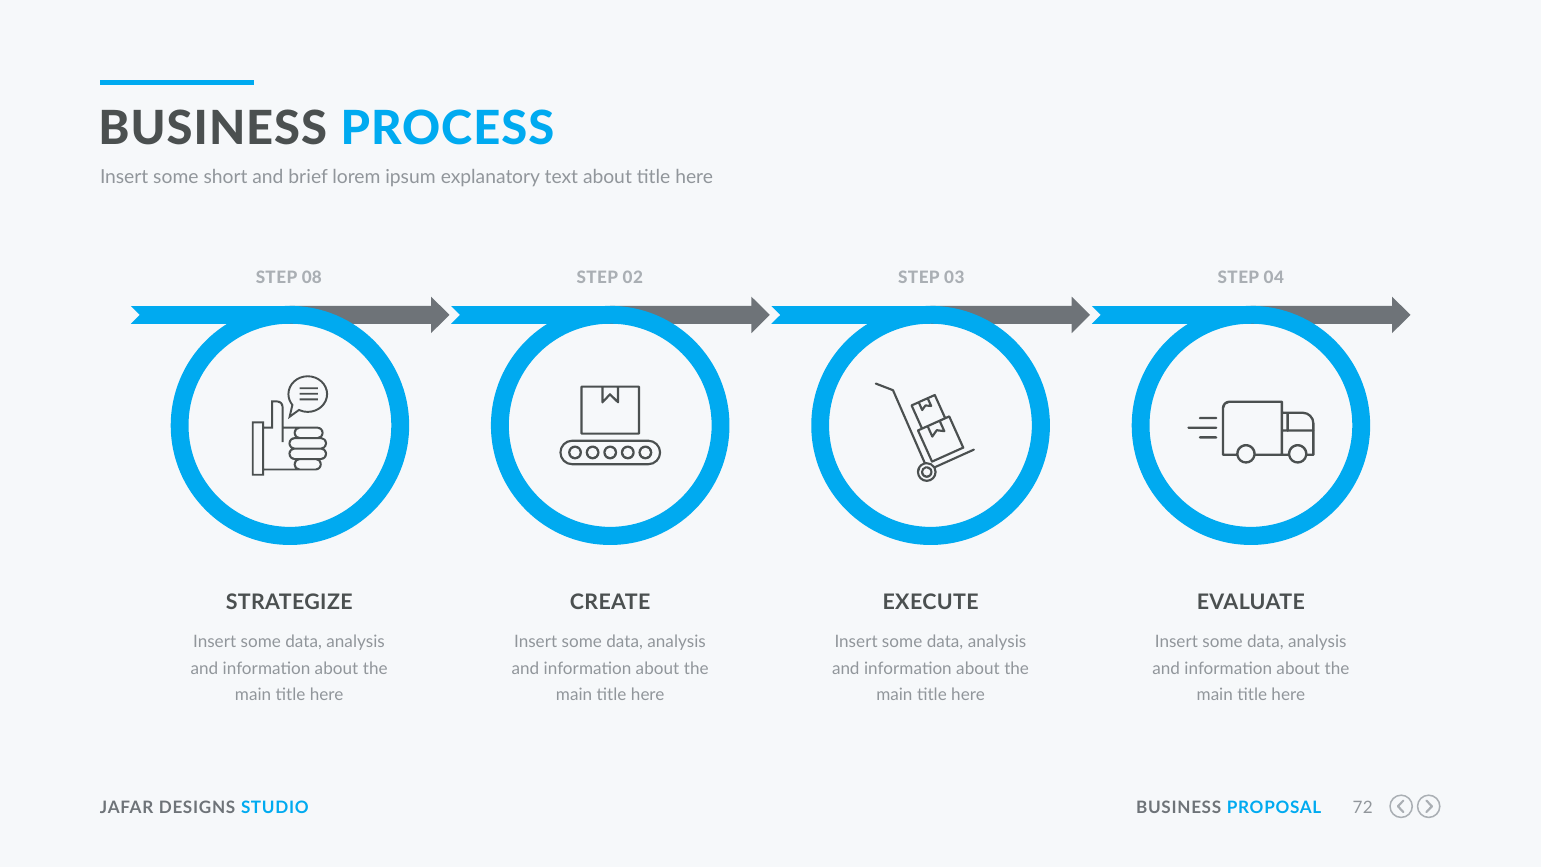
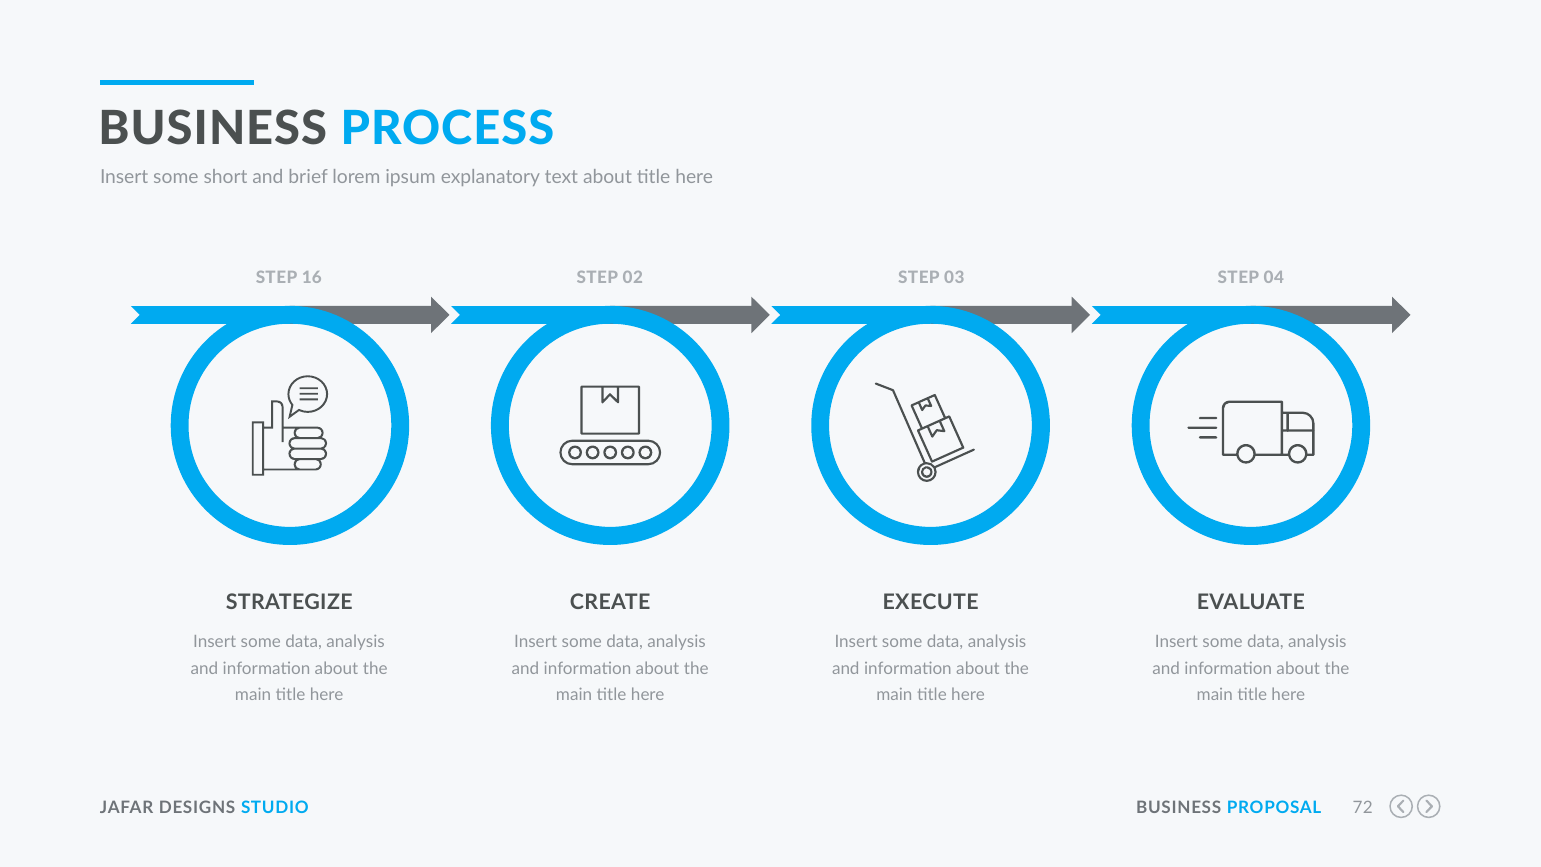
08: 08 -> 16
